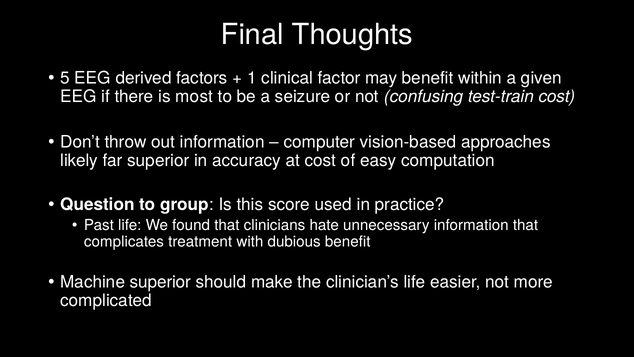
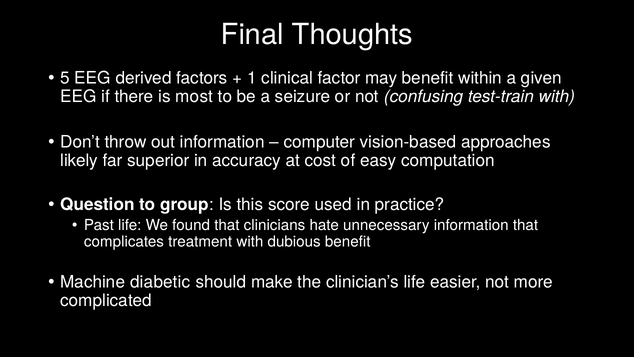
test-train cost: cost -> with
Machine superior: superior -> diabetic
